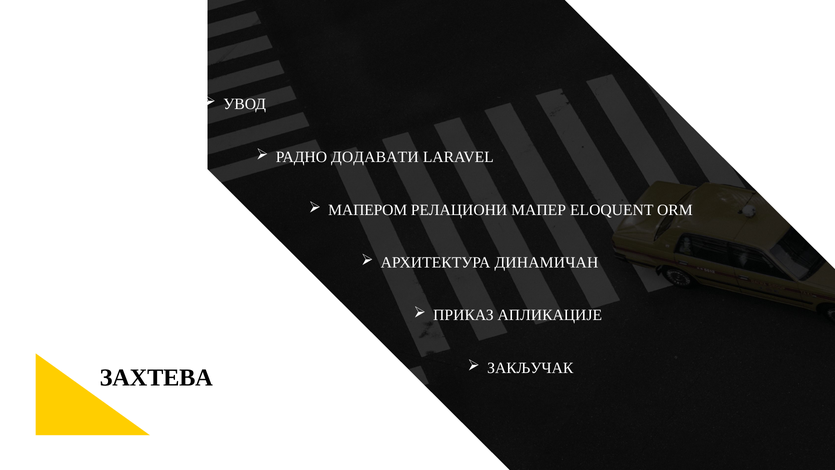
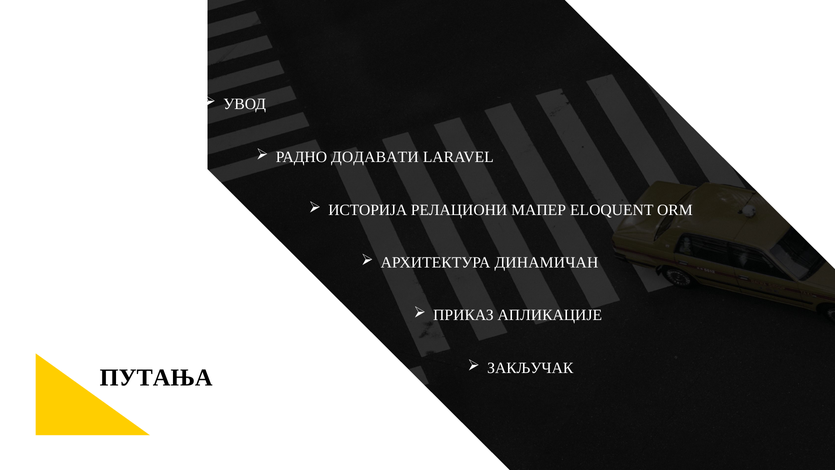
МАПЕРОМ: МАПЕРОМ -> ИСТОРИЈА
ЗАХТЕВА: ЗАХТЕВА -> ПУТАЊА
